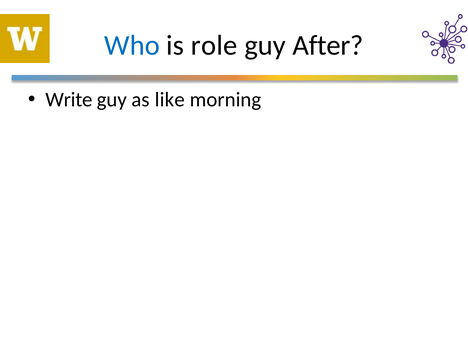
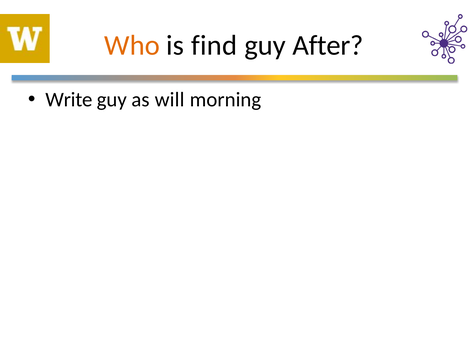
Who colour: blue -> orange
role: role -> find
like: like -> will
